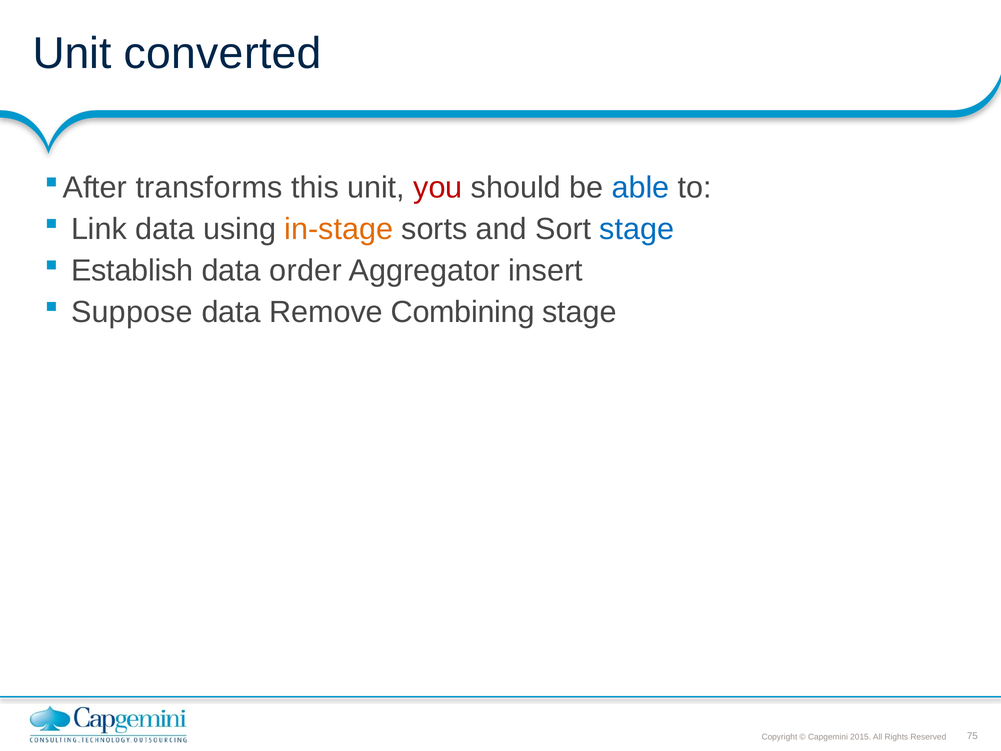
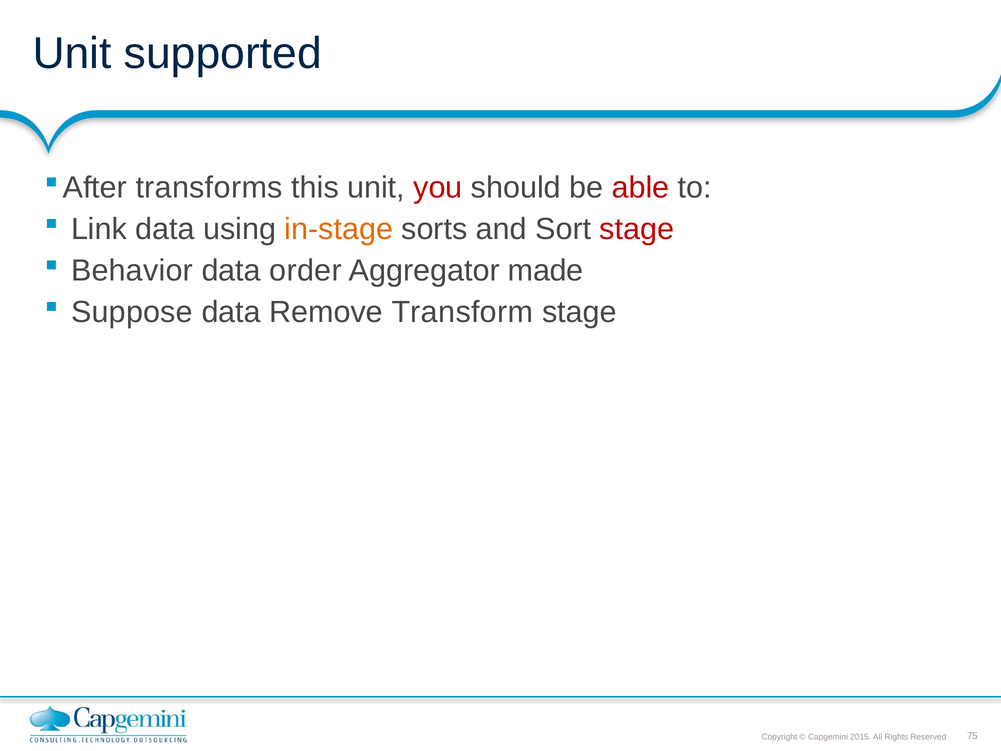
converted: converted -> supported
able colour: blue -> red
stage at (637, 229) colour: blue -> red
Establish: Establish -> Behavior
insert: insert -> made
Combining: Combining -> Transform
